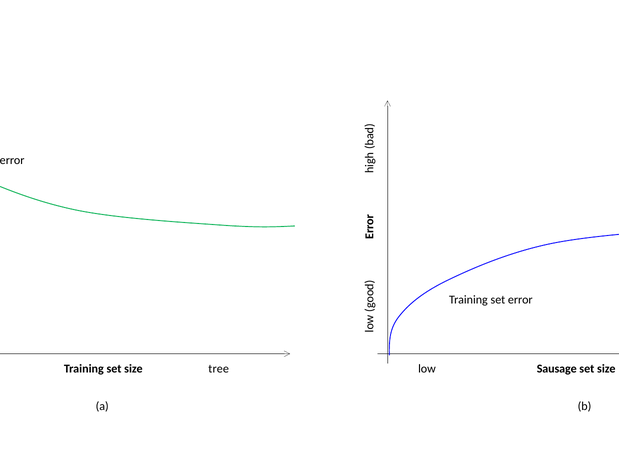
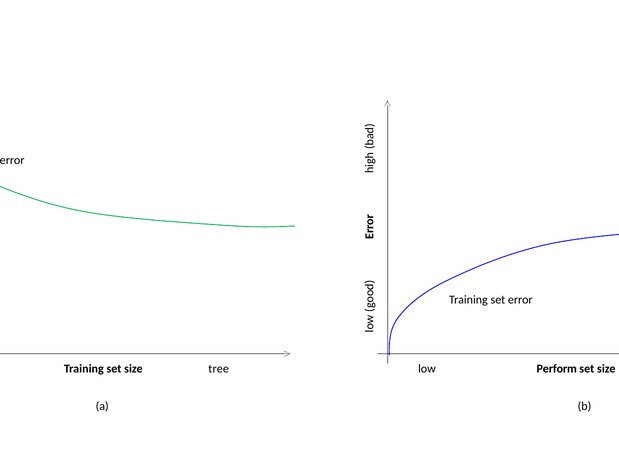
Sausage: Sausage -> Perform
